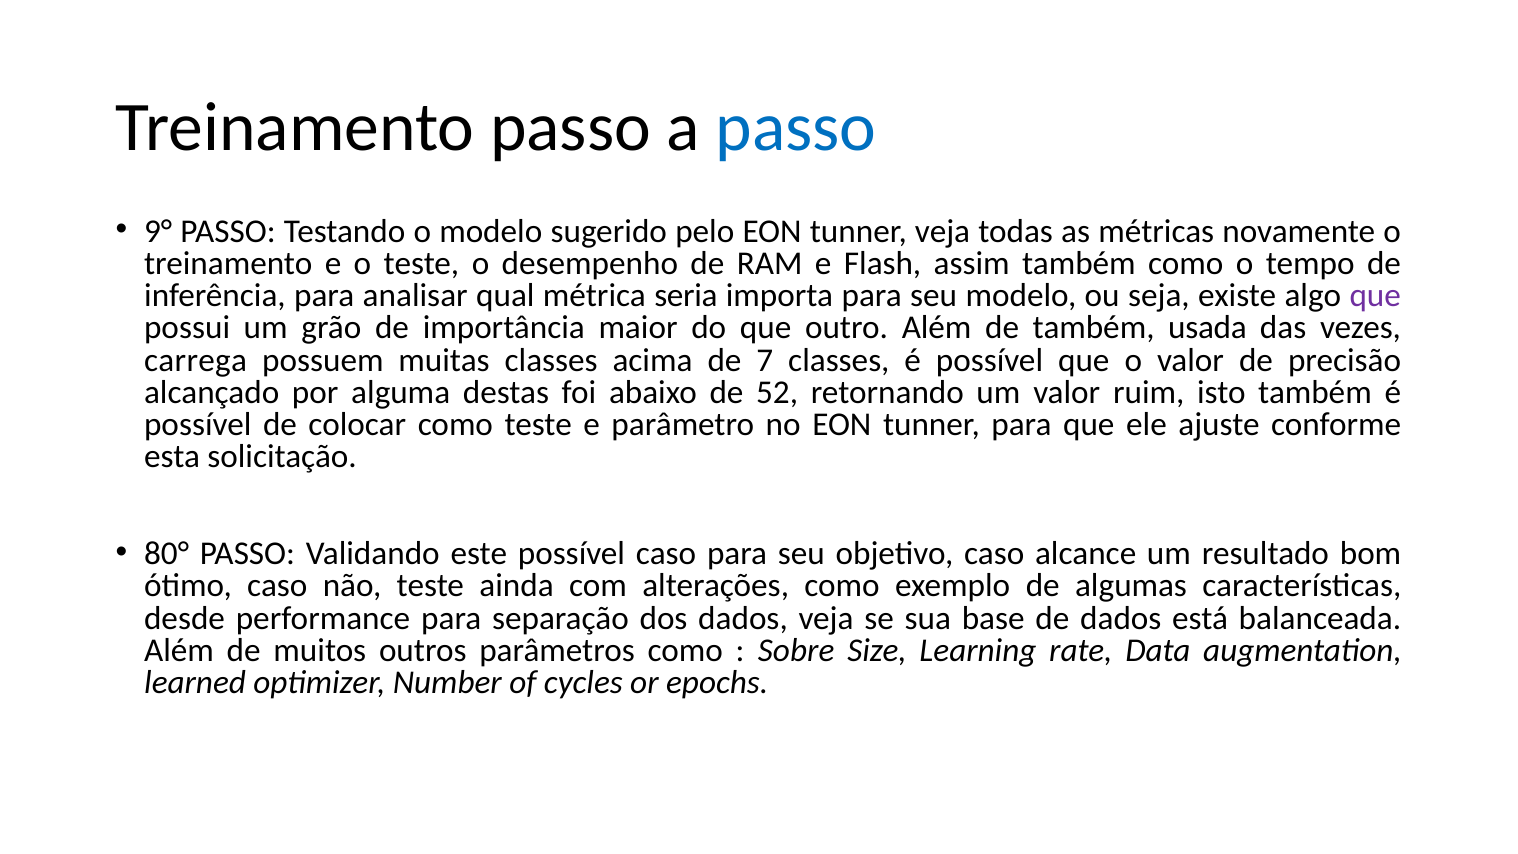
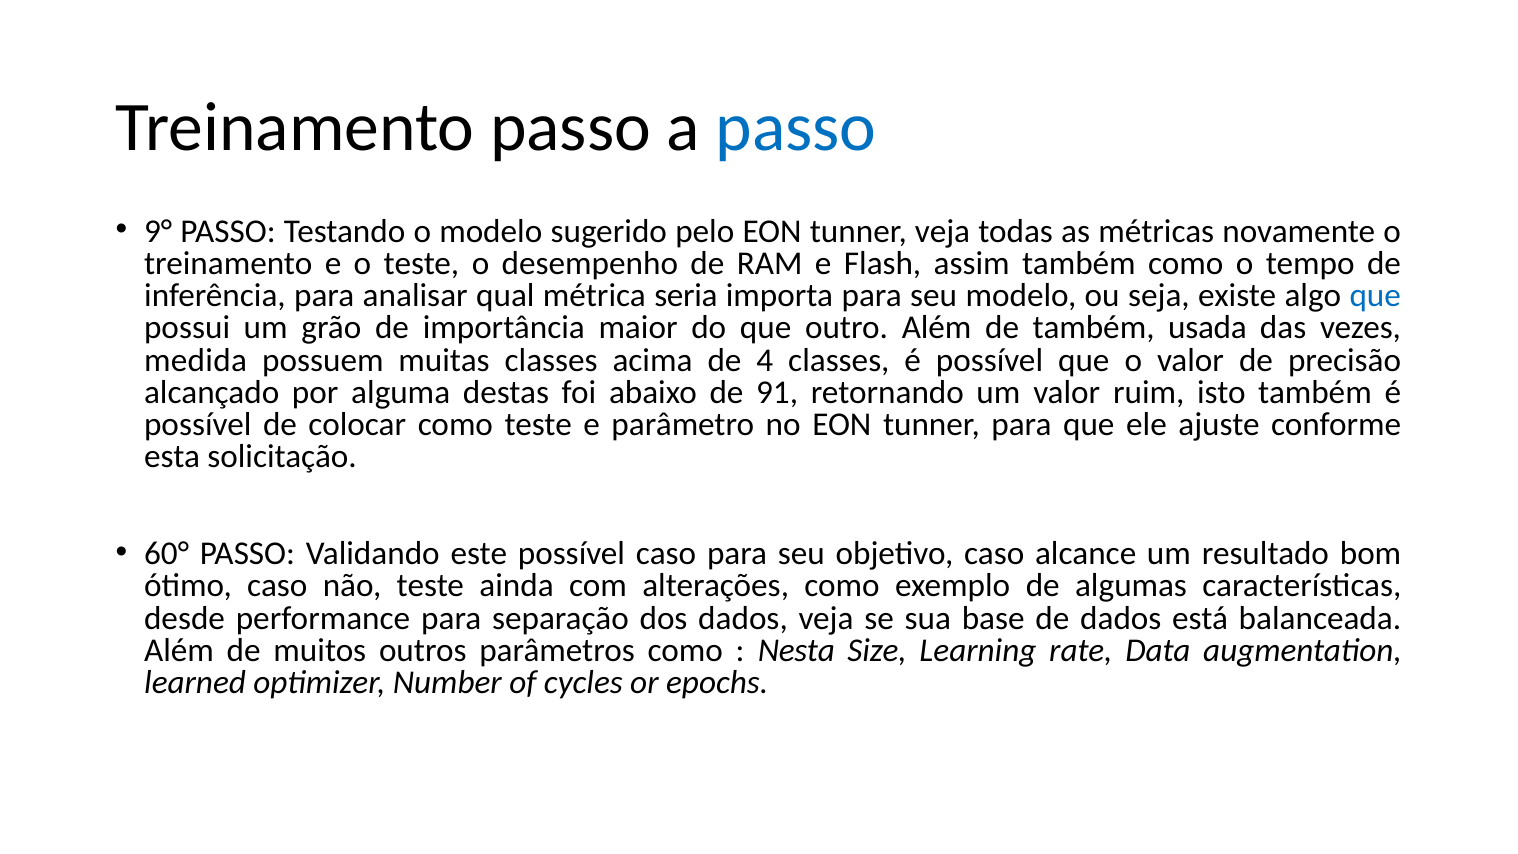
que at (1375, 296) colour: purple -> blue
carrega: carrega -> medida
7: 7 -> 4
52: 52 -> 91
80°: 80° -> 60°
Sobre: Sobre -> Nesta
